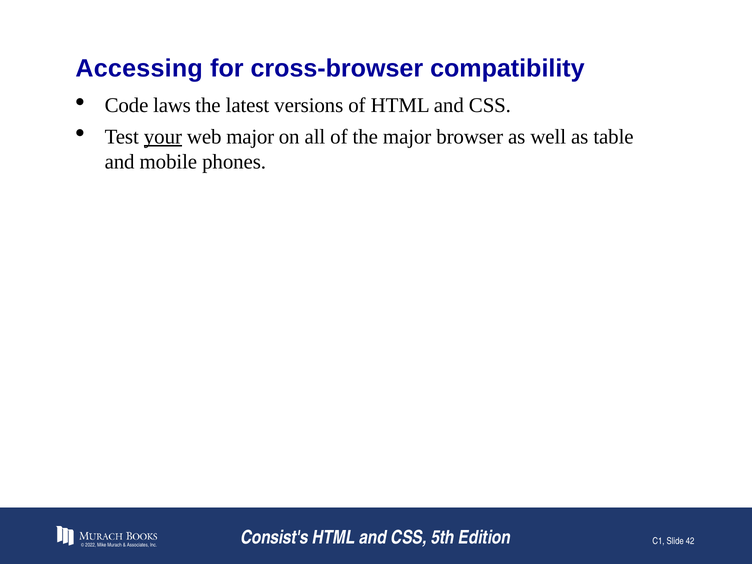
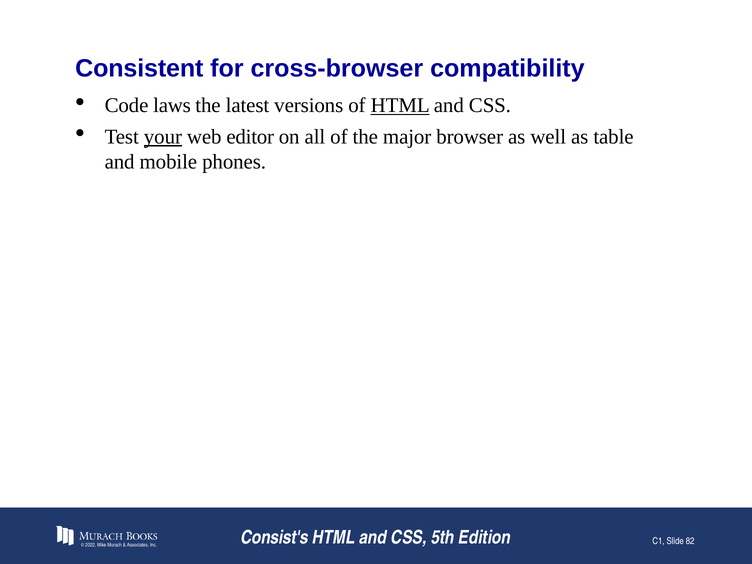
Accessing: Accessing -> Consistent
HTML at (400, 105) underline: none -> present
web major: major -> editor
42: 42 -> 82
